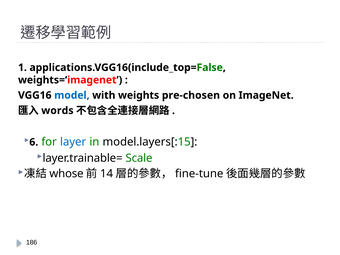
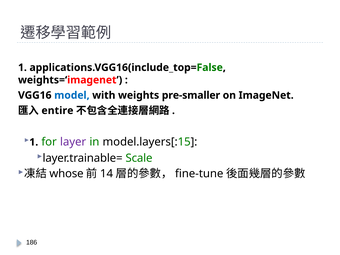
pre-chosen: pre-chosen -> pre-smaller
words: words -> entire
6 at (34, 142): 6 -> 1
layer colour: blue -> purple
